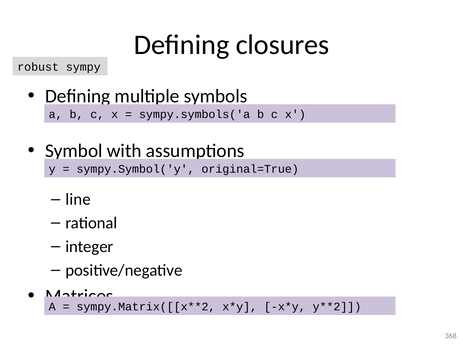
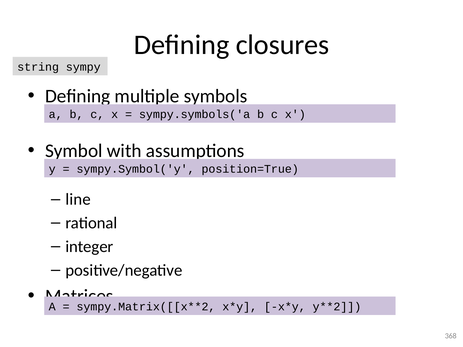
robust: robust -> string
original=True: original=True -> position=True
